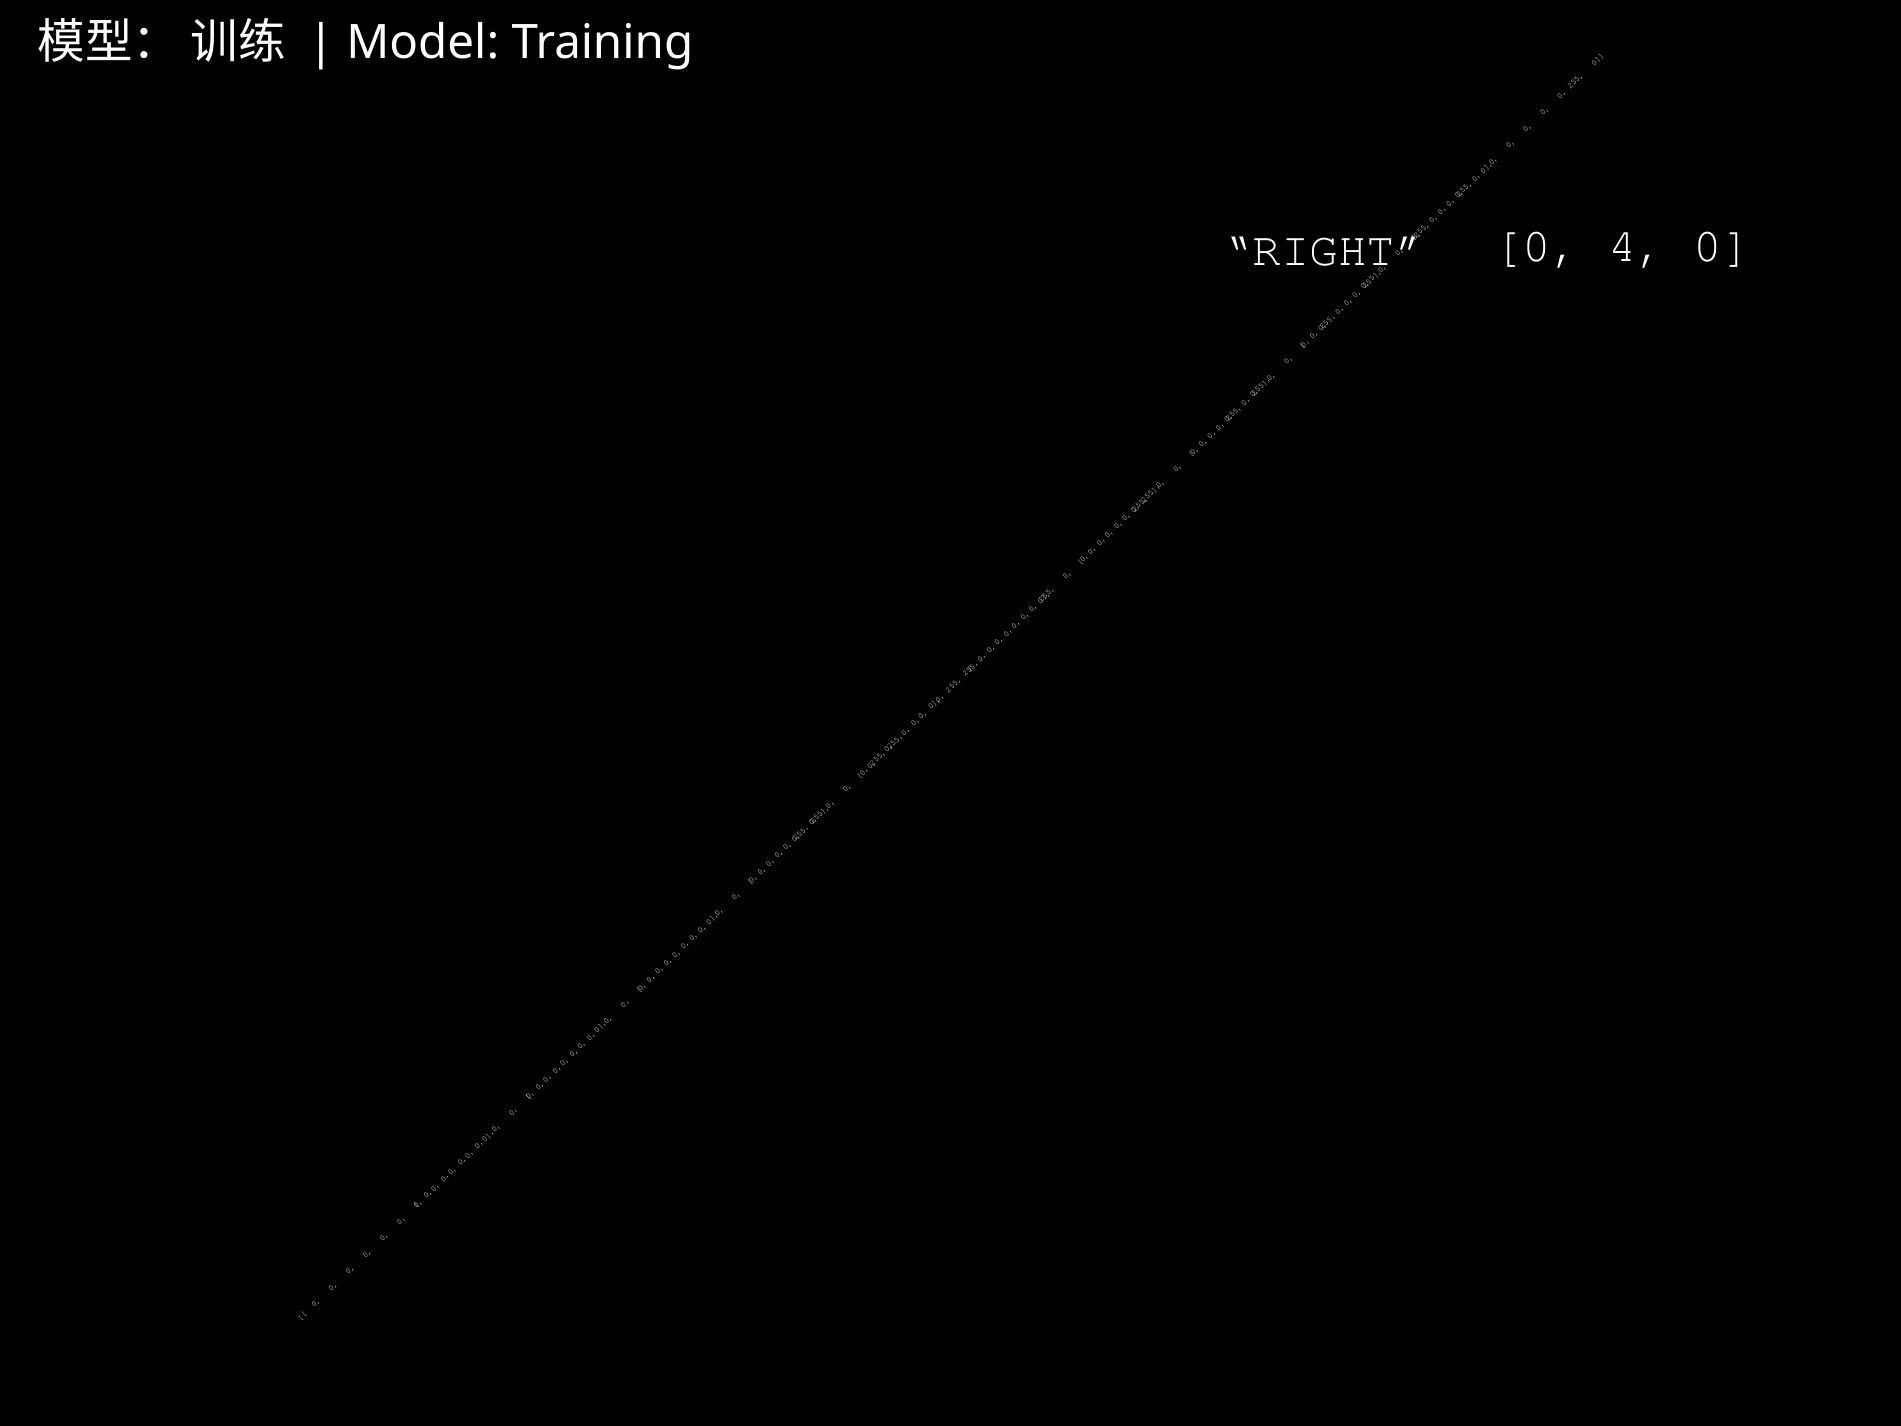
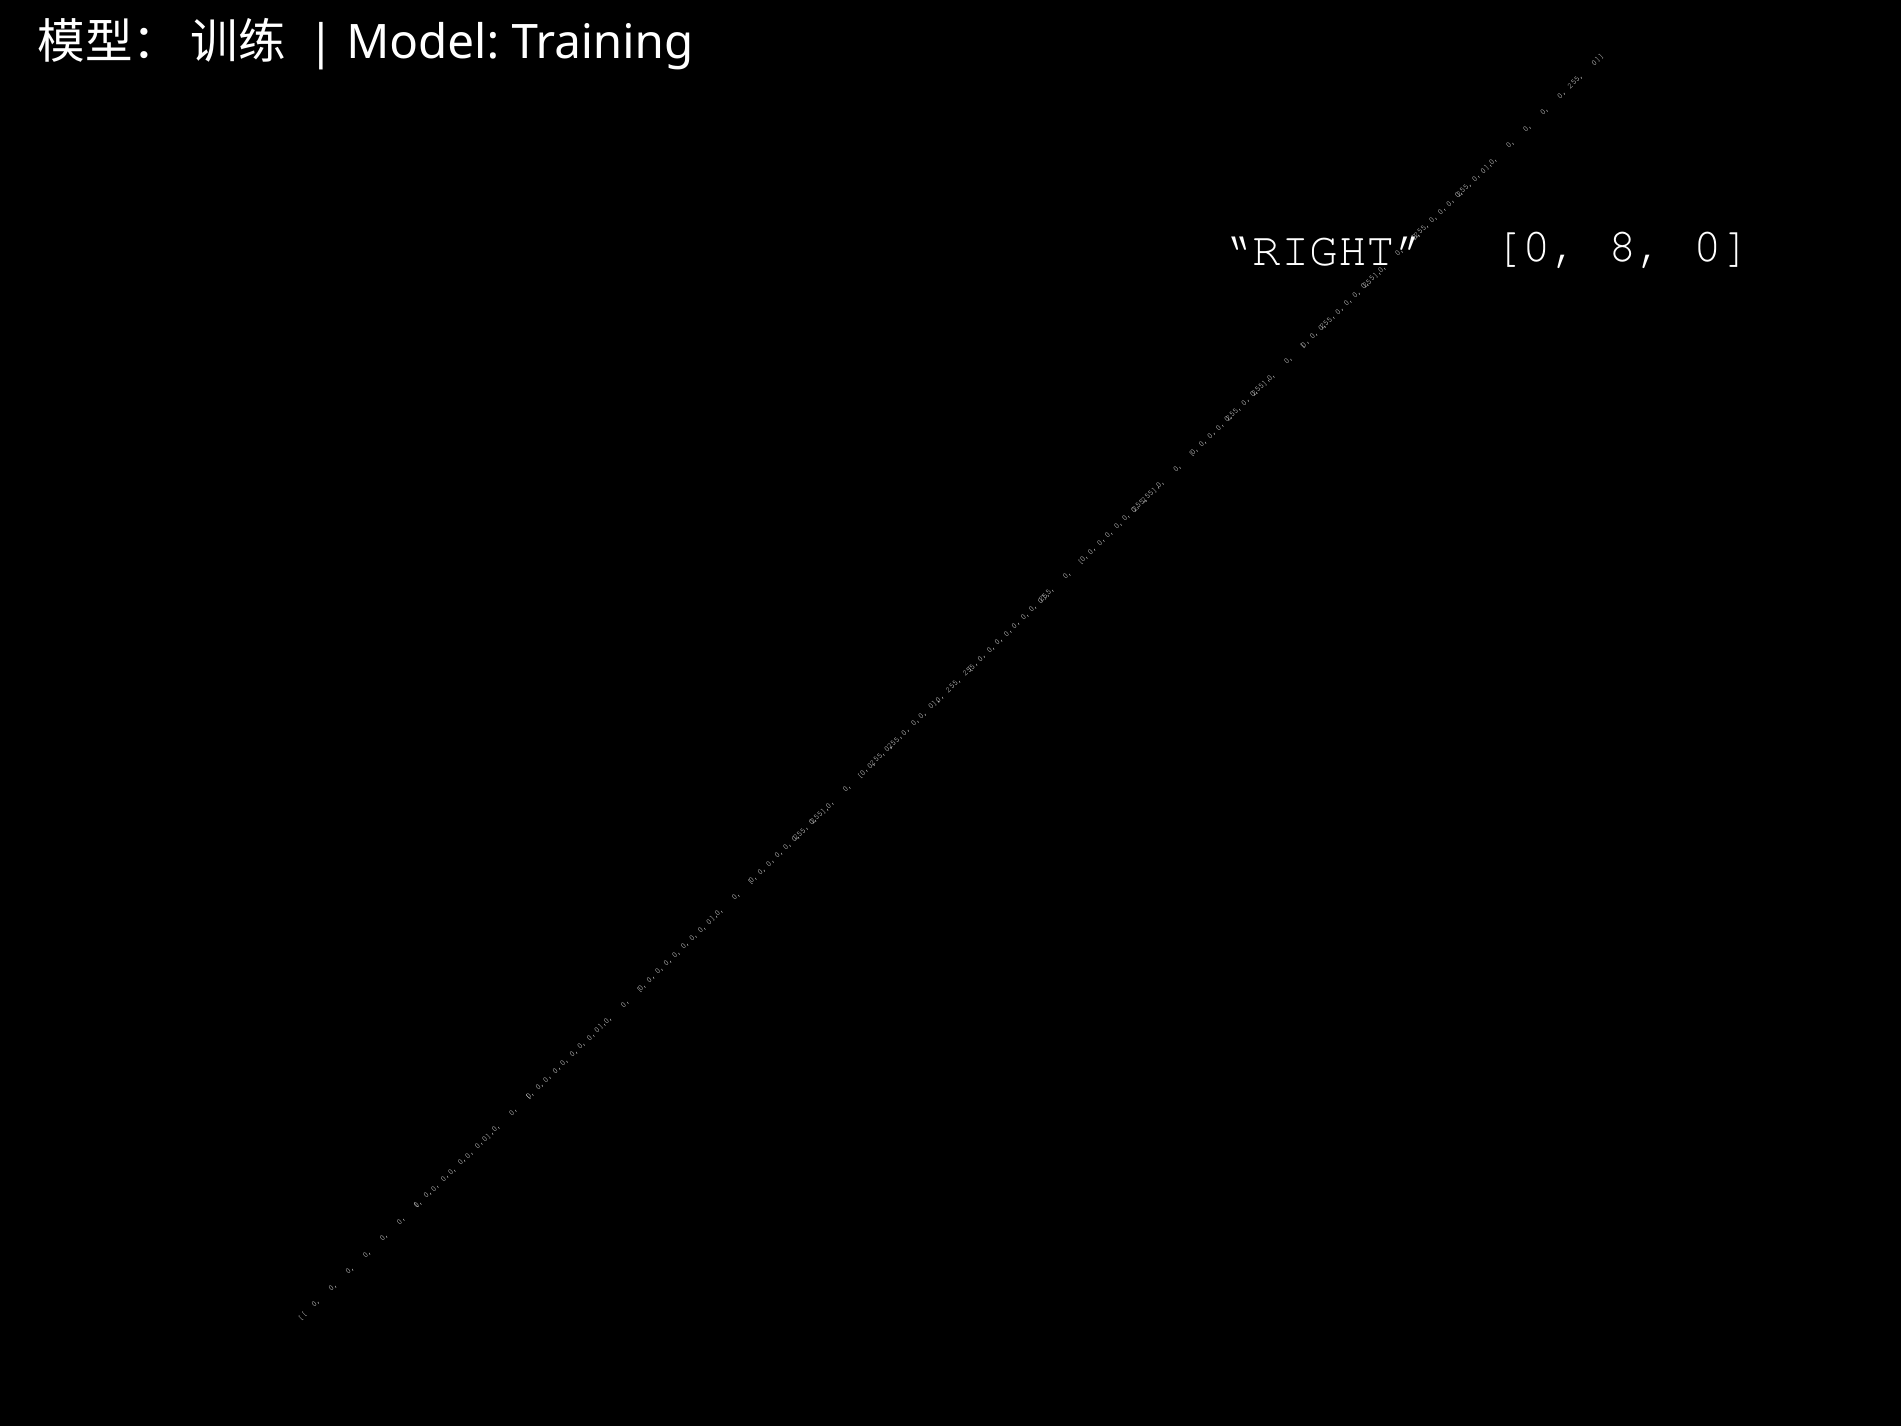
4: 4 -> 8
